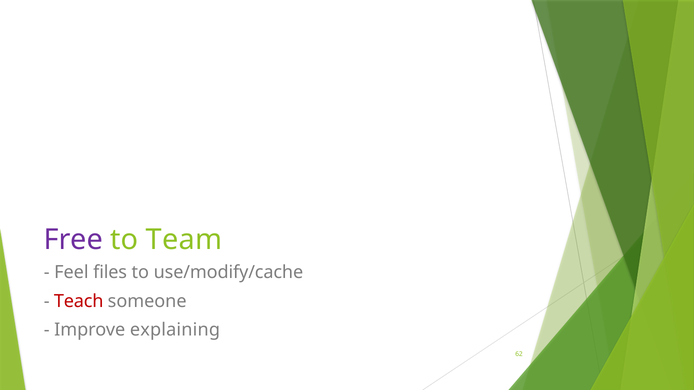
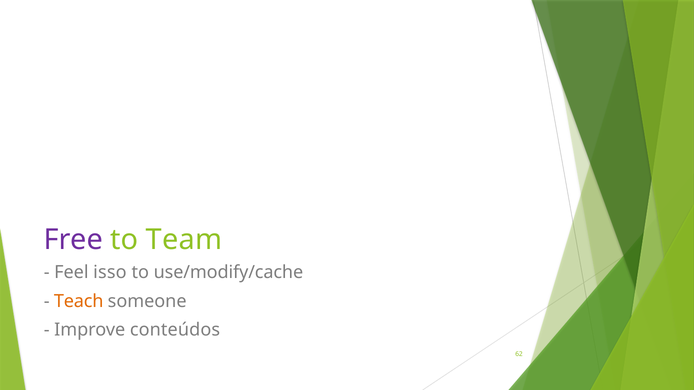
files: files -> isso
Teach colour: red -> orange
explaining: explaining -> conteúdos
